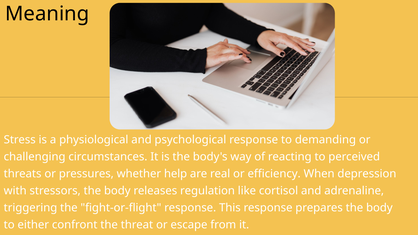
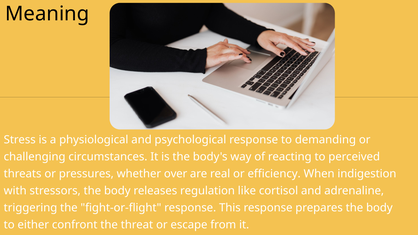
help: help -> over
depression: depression -> indigestion
